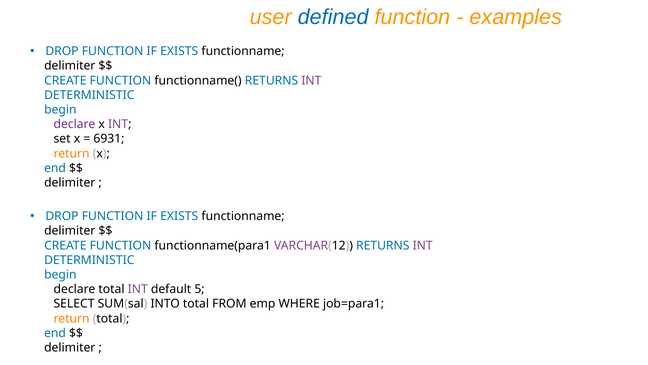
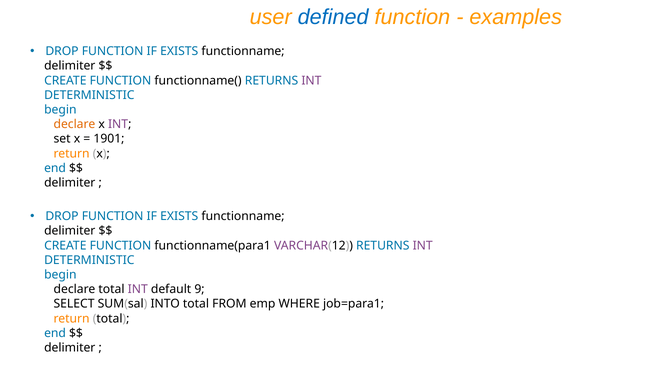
declare at (74, 124) colour: purple -> orange
6931: 6931 -> 1901
5: 5 -> 9
